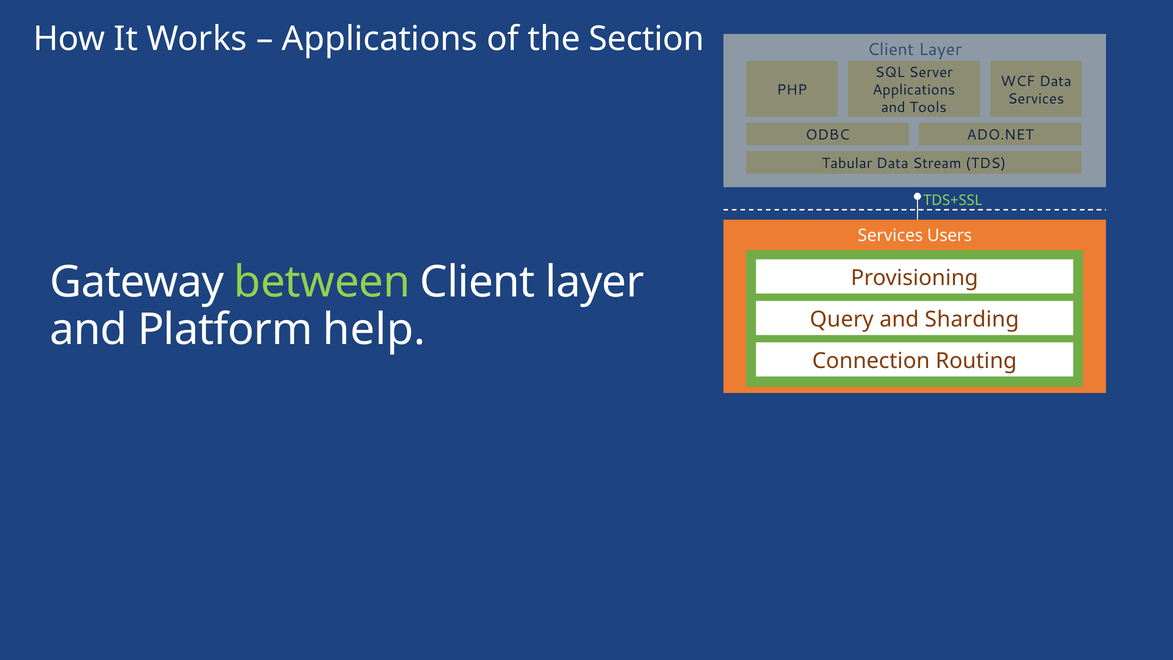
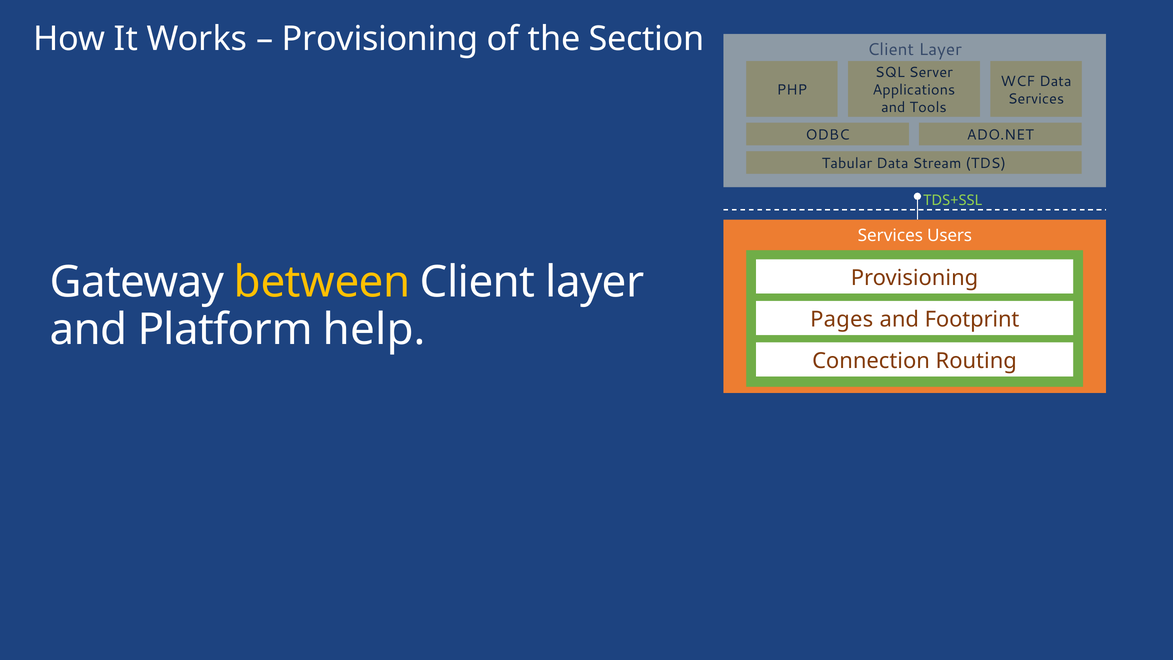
Applications at (380, 39): Applications -> Provisioning
between colour: light green -> yellow
Query: Query -> Pages
Sharding: Sharding -> Footprint
